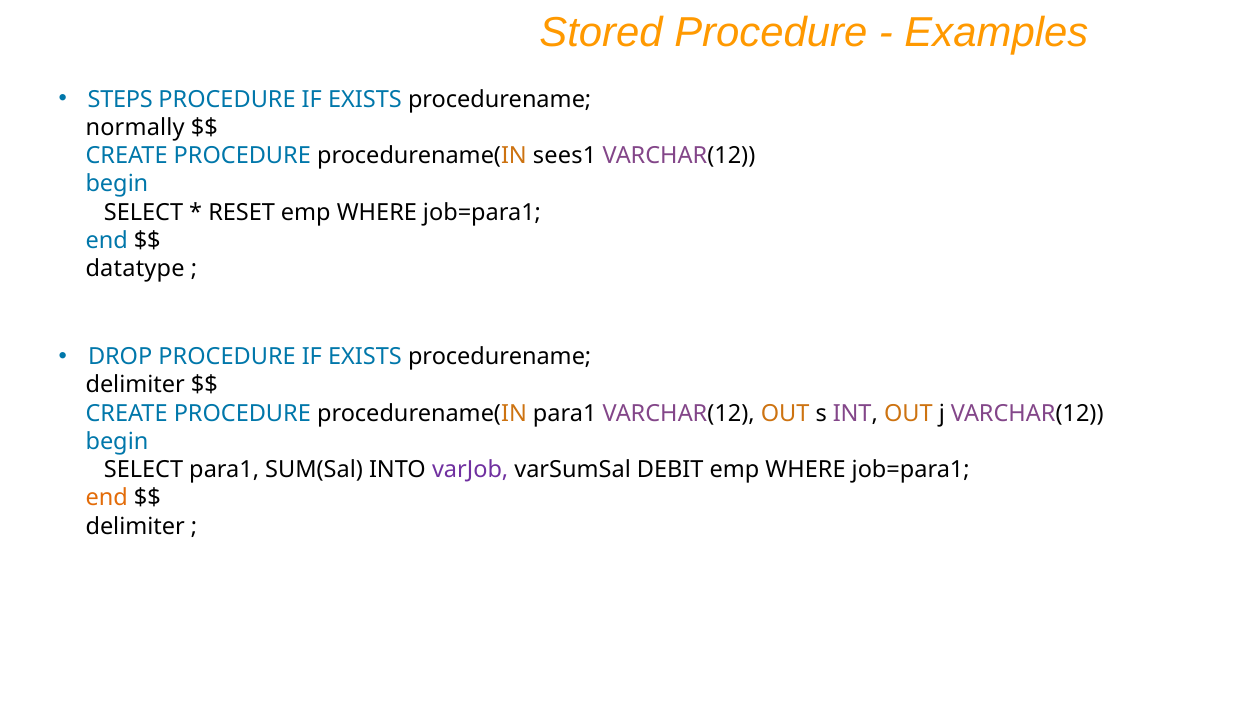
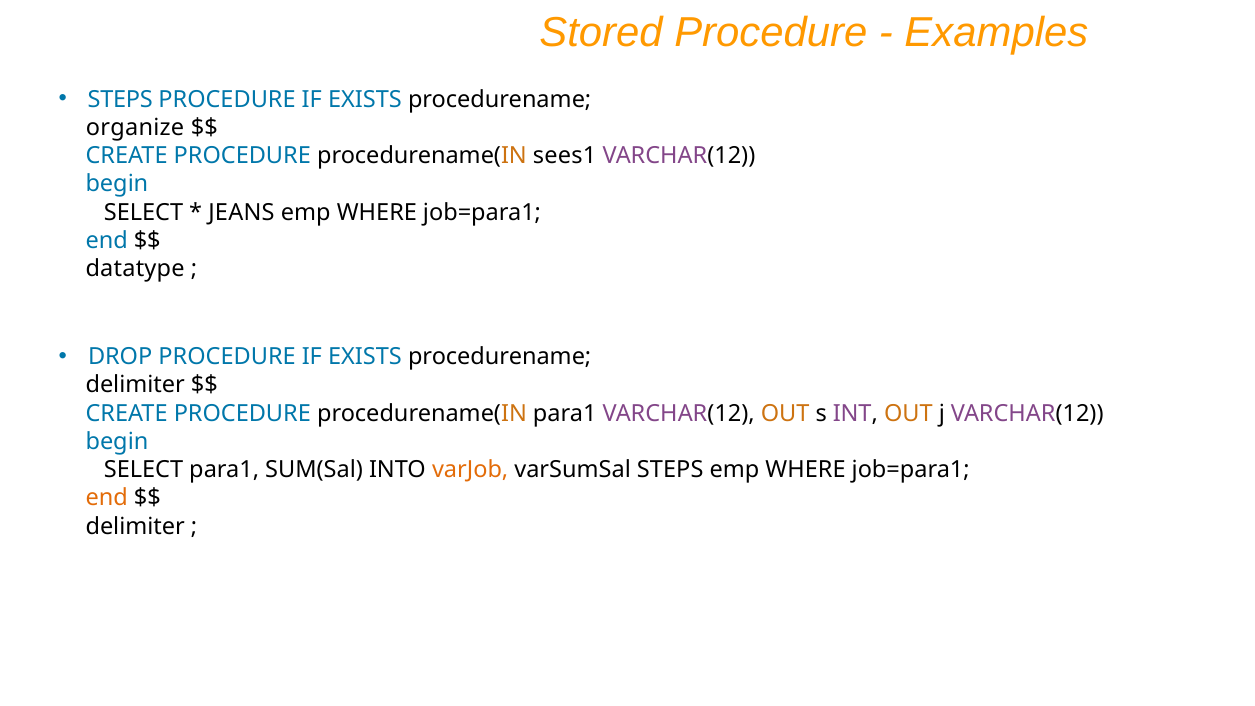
normally: normally -> organize
RESET: RESET -> JEANS
varJob colour: purple -> orange
varSumSal DEBIT: DEBIT -> STEPS
